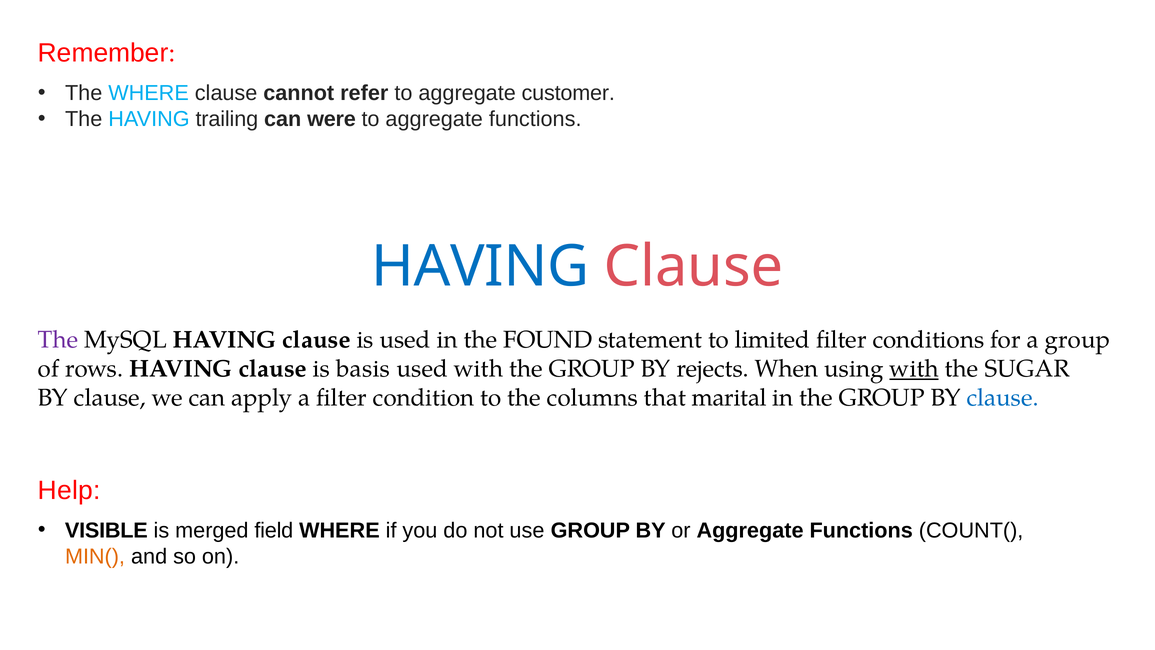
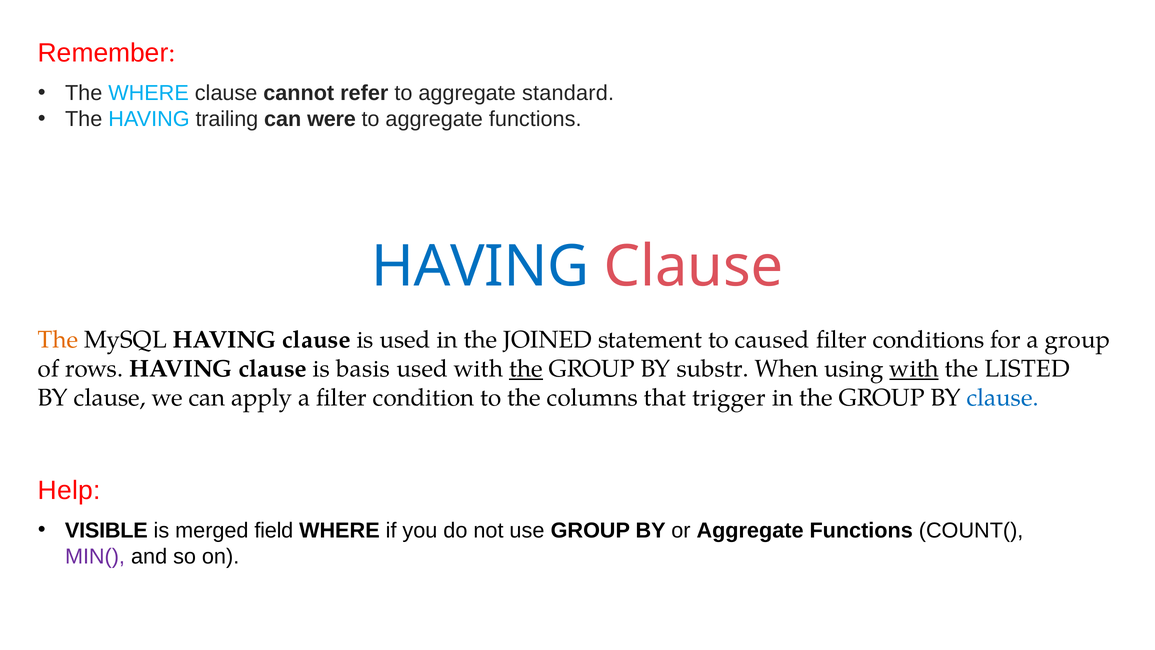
customer: customer -> standard
The at (58, 340) colour: purple -> orange
FOUND: FOUND -> JOINED
limited: limited -> caused
the at (526, 368) underline: none -> present
rejects: rejects -> substr
SUGAR: SUGAR -> LISTED
marital: marital -> trigger
MIN( colour: orange -> purple
